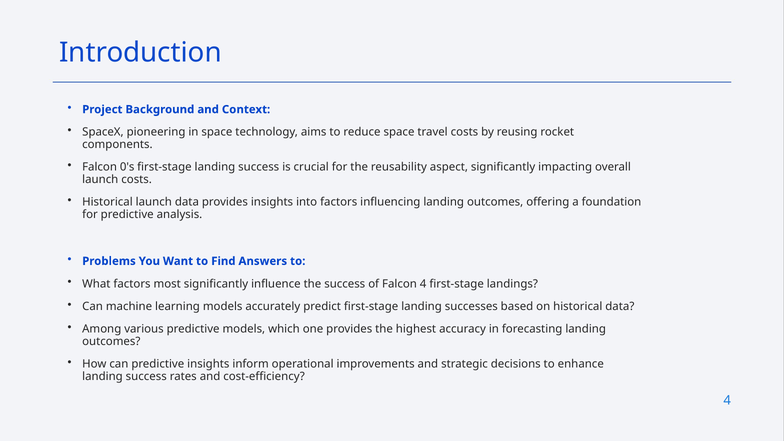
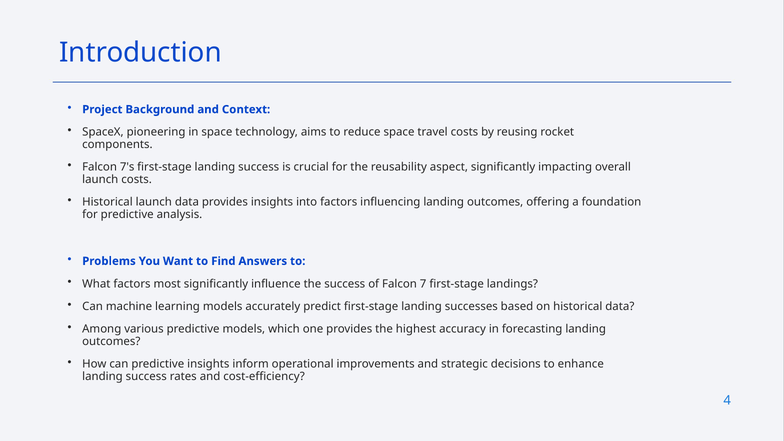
0's: 0's -> 7's
Falcon 4: 4 -> 7
